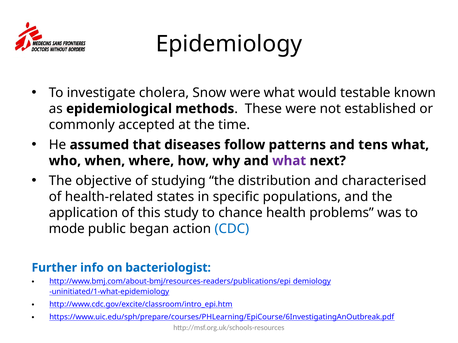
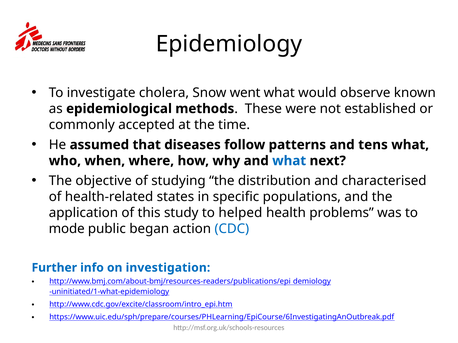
Snow were: were -> went
testable: testable -> observe
what at (289, 161) colour: purple -> blue
chance: chance -> helped
bacteriologist: bacteriologist -> investigation
